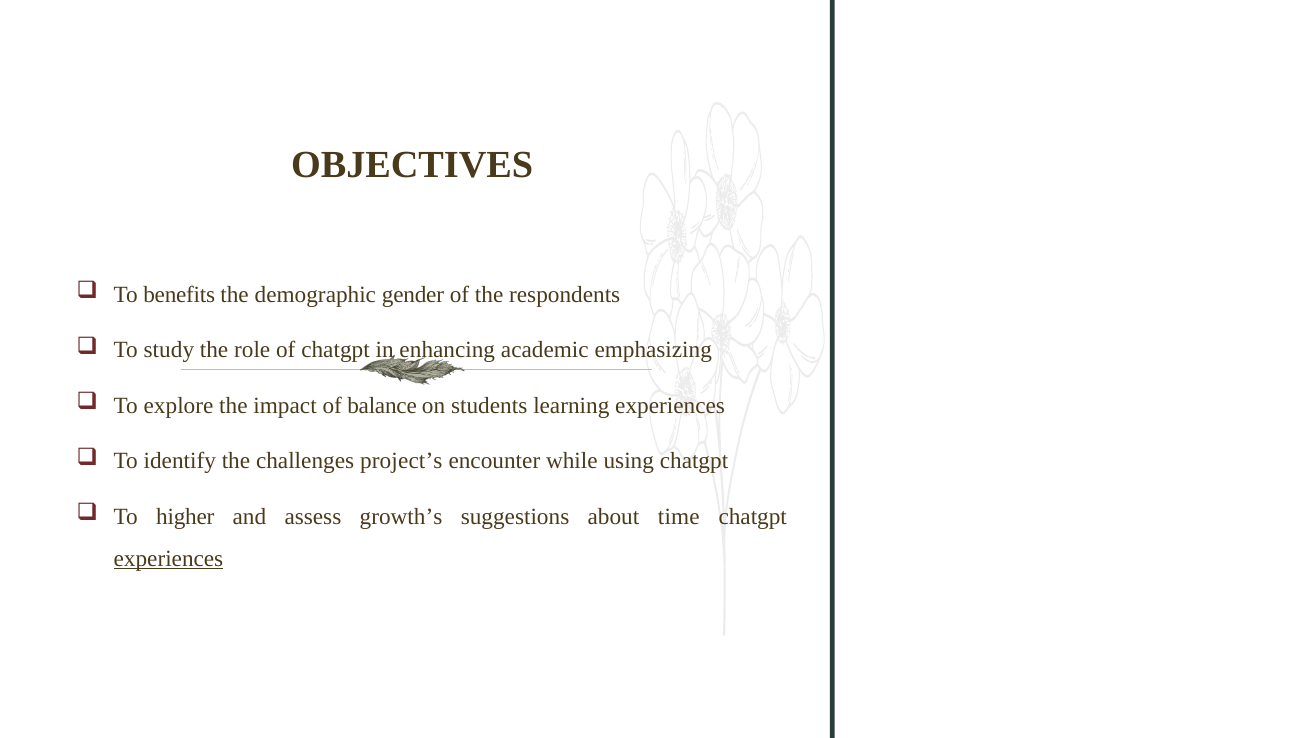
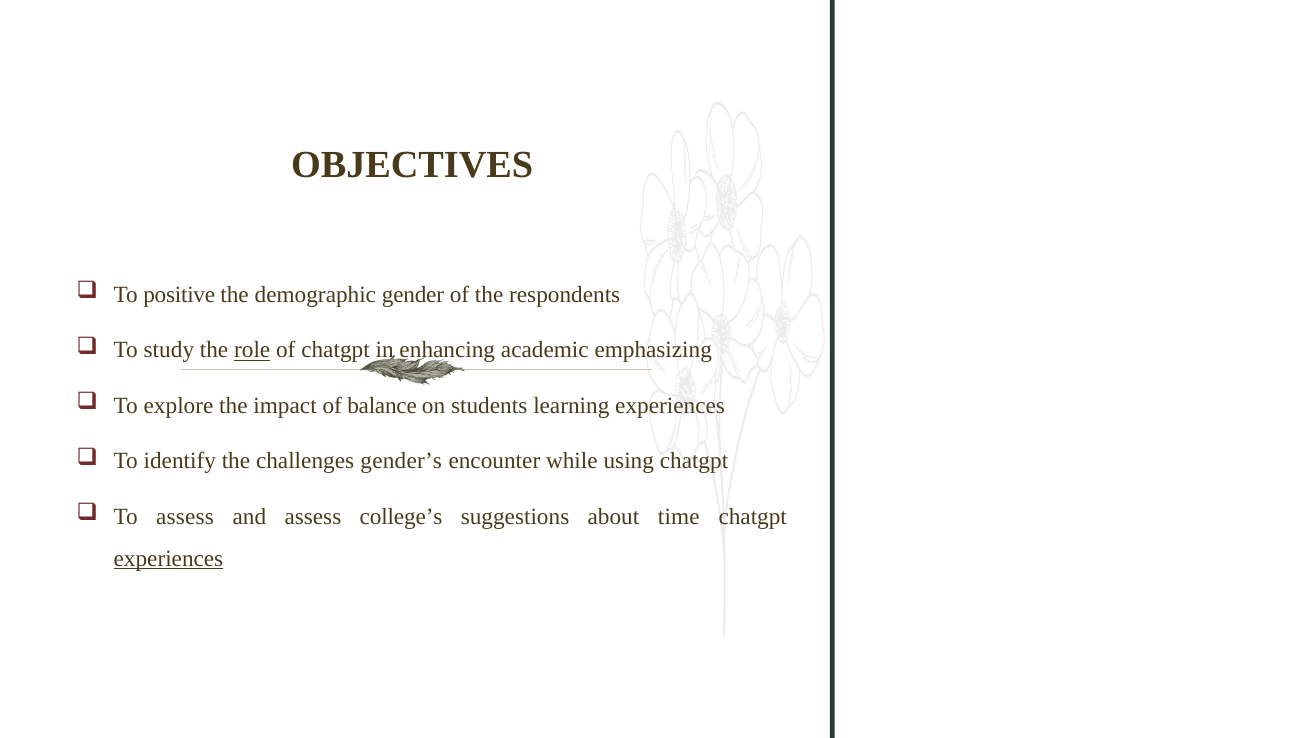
benefits: benefits -> positive
role underline: none -> present
project’s: project’s -> gender’s
To higher: higher -> assess
growth’s: growth’s -> college’s
